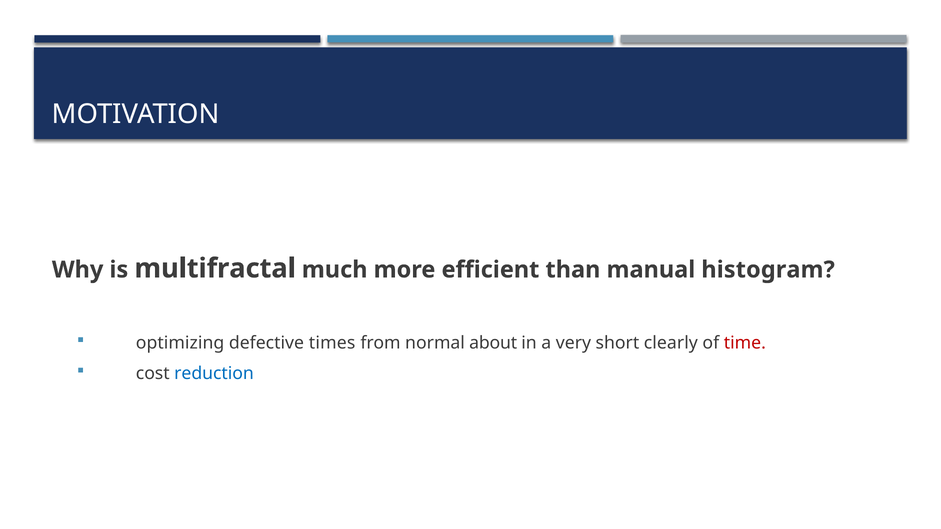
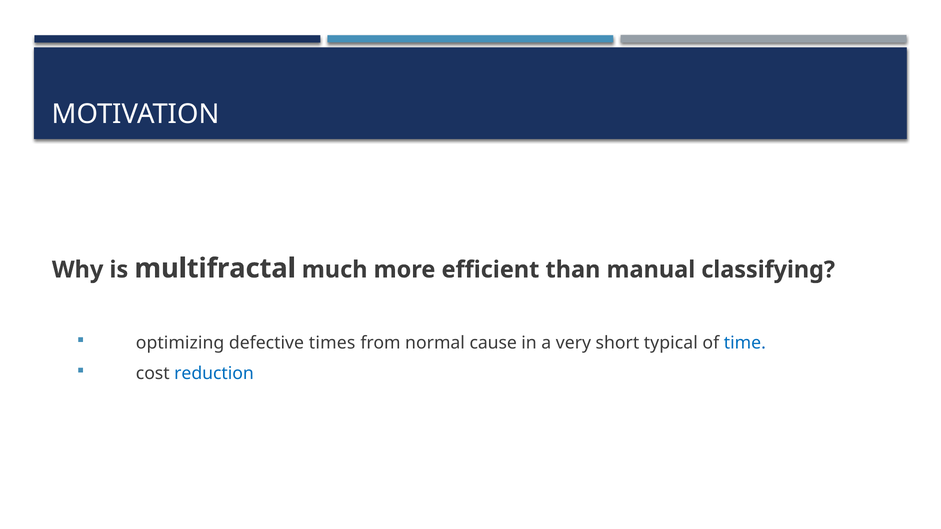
histogram: histogram -> classifying
about: about -> cause
clearly: clearly -> typical
time colour: red -> blue
